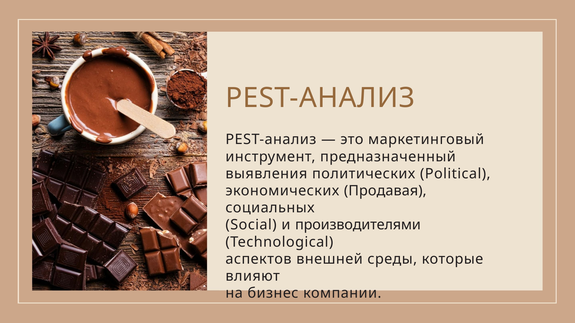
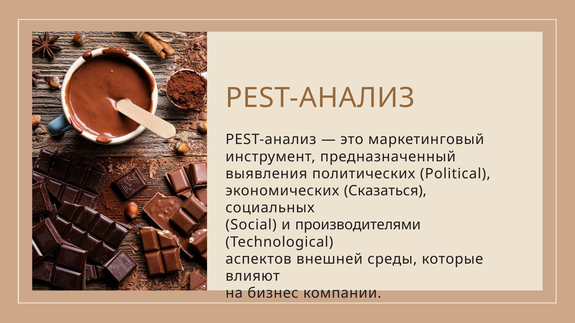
Продавая: Продавая -> Сказаться
